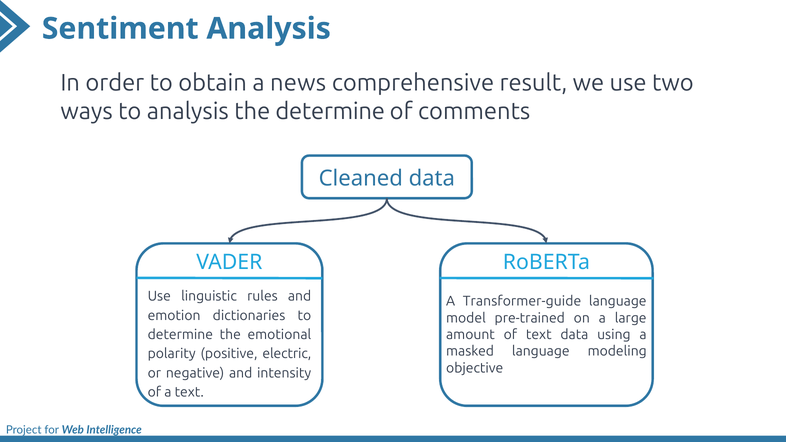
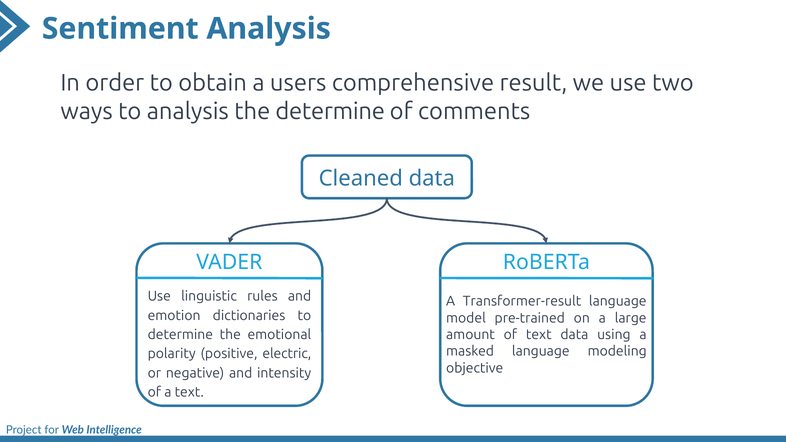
news: news -> users
Transformer-guide: Transformer-guide -> Transformer-result
